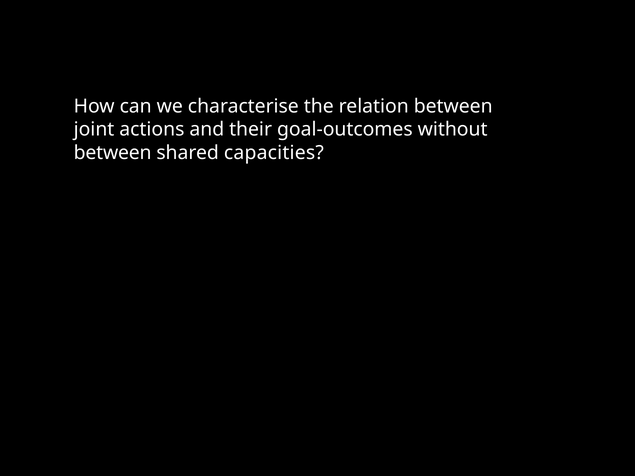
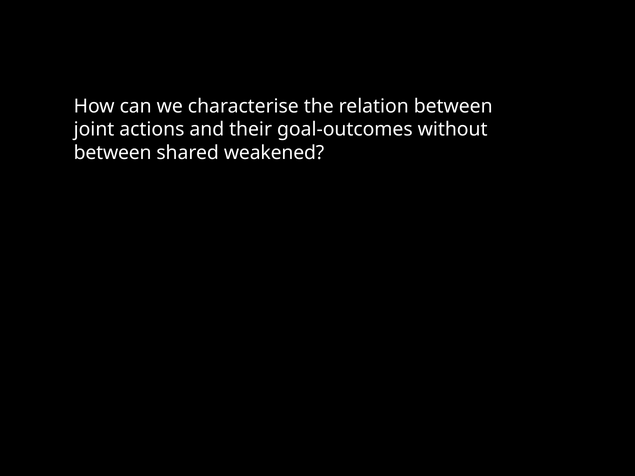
capacities: capacities -> weakened
